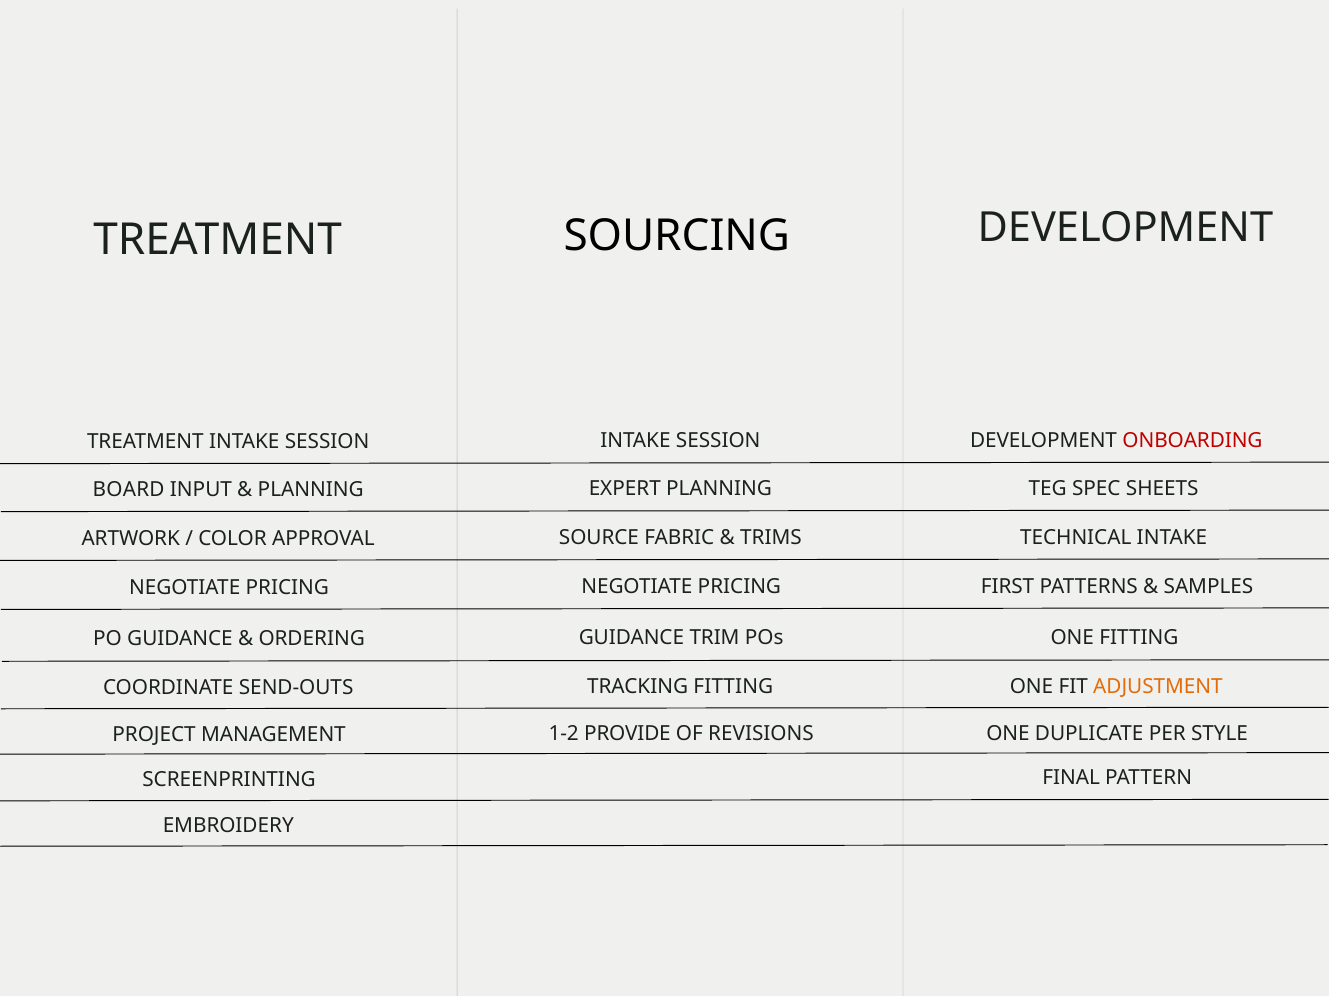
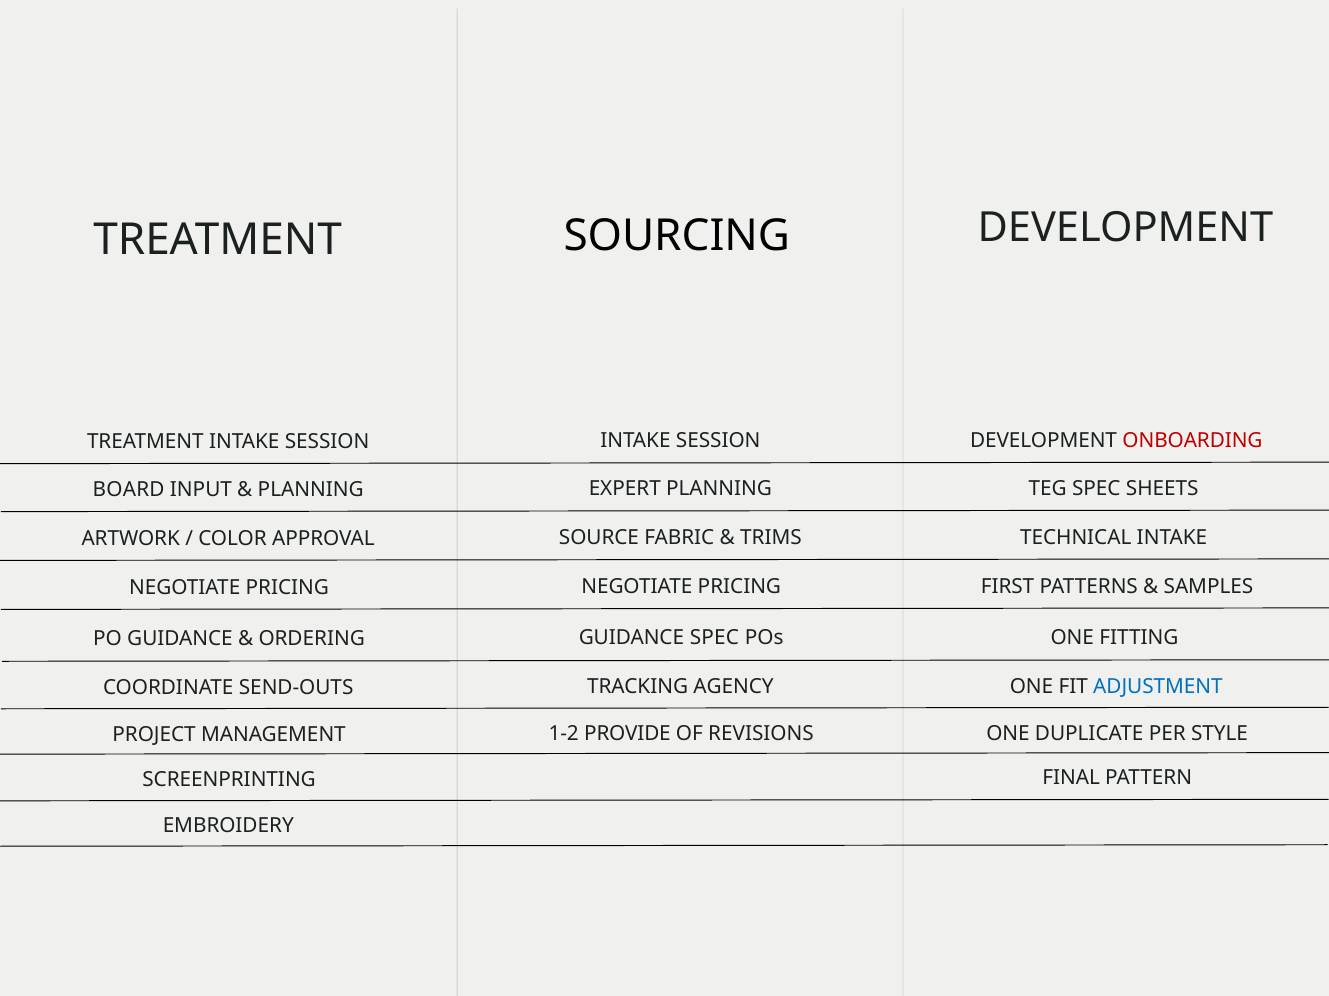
GUIDANCE TRIM: TRIM -> SPEC
ADJUSTMENT colour: orange -> blue
TRACKING FITTING: FITTING -> AGENCY
